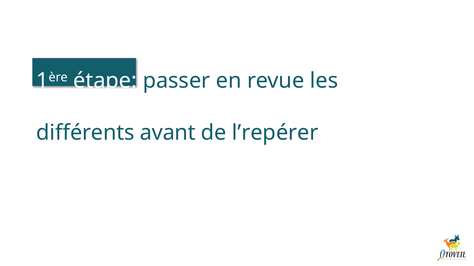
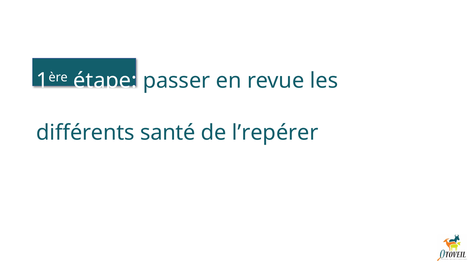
avant: avant -> santé
